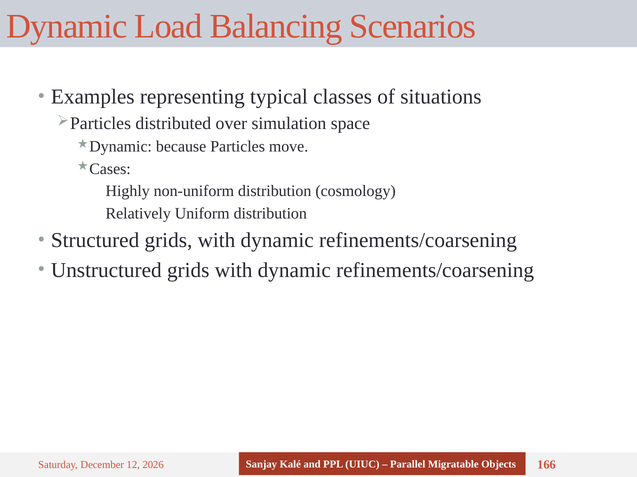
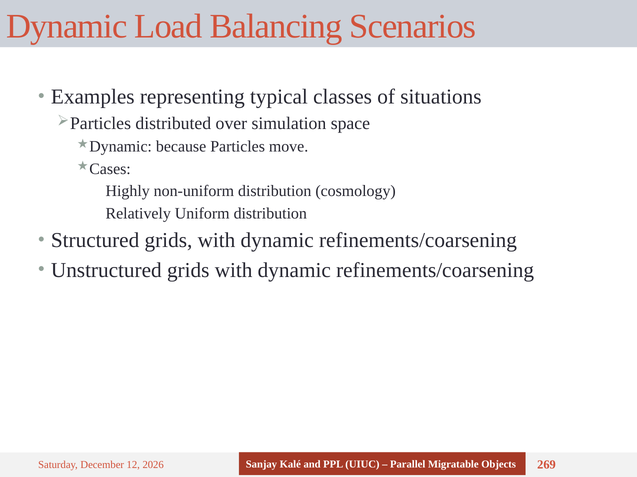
166: 166 -> 269
